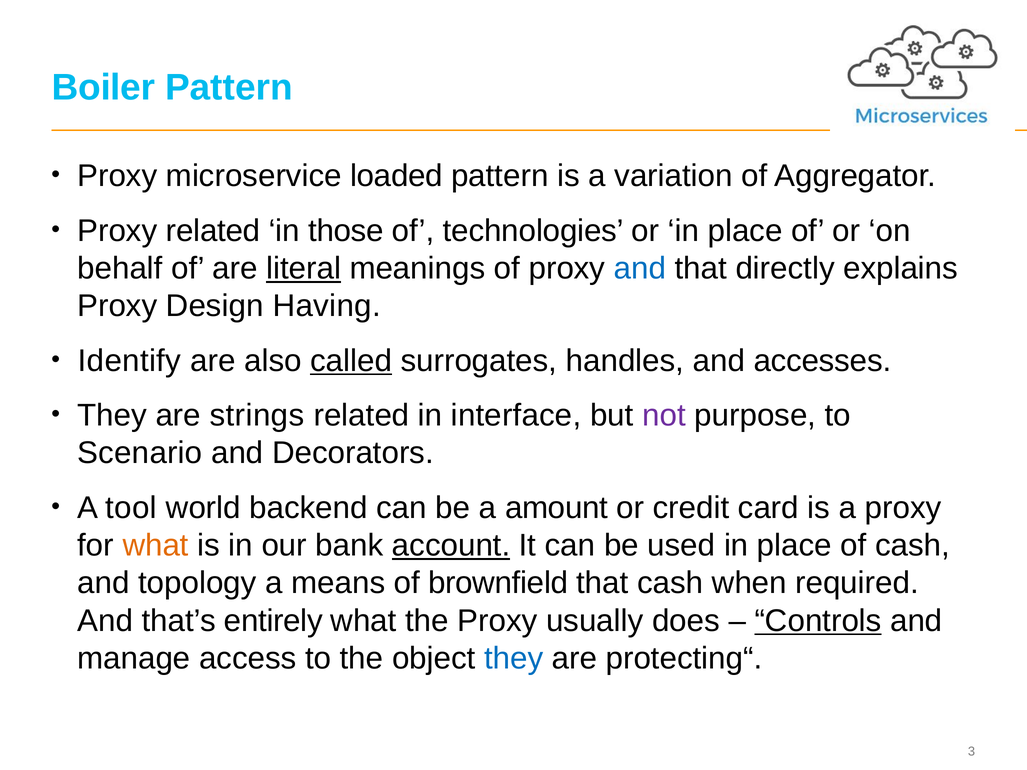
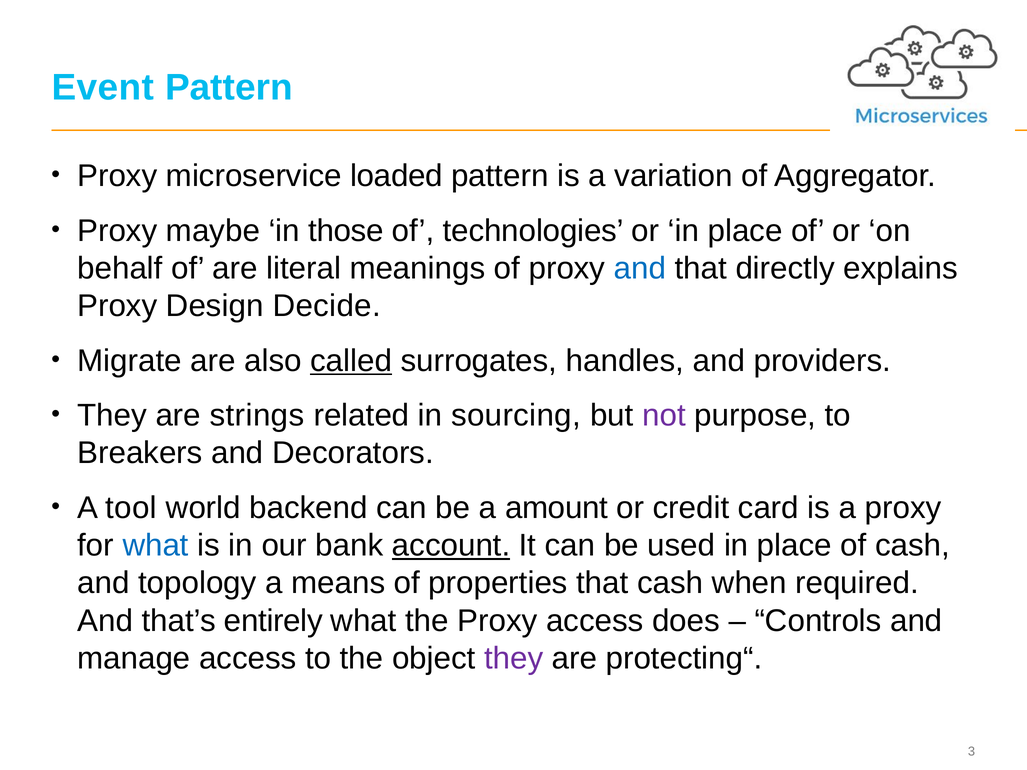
Boiler: Boiler -> Event
Proxy related: related -> maybe
literal underline: present -> none
Having: Having -> Decide
Identify: Identify -> Migrate
accesses: accesses -> providers
interface: interface -> sourcing
Scenario: Scenario -> Breakers
what at (156, 546) colour: orange -> blue
brownfield: brownfield -> properties
Proxy usually: usually -> access
Controls underline: present -> none
they at (514, 659) colour: blue -> purple
